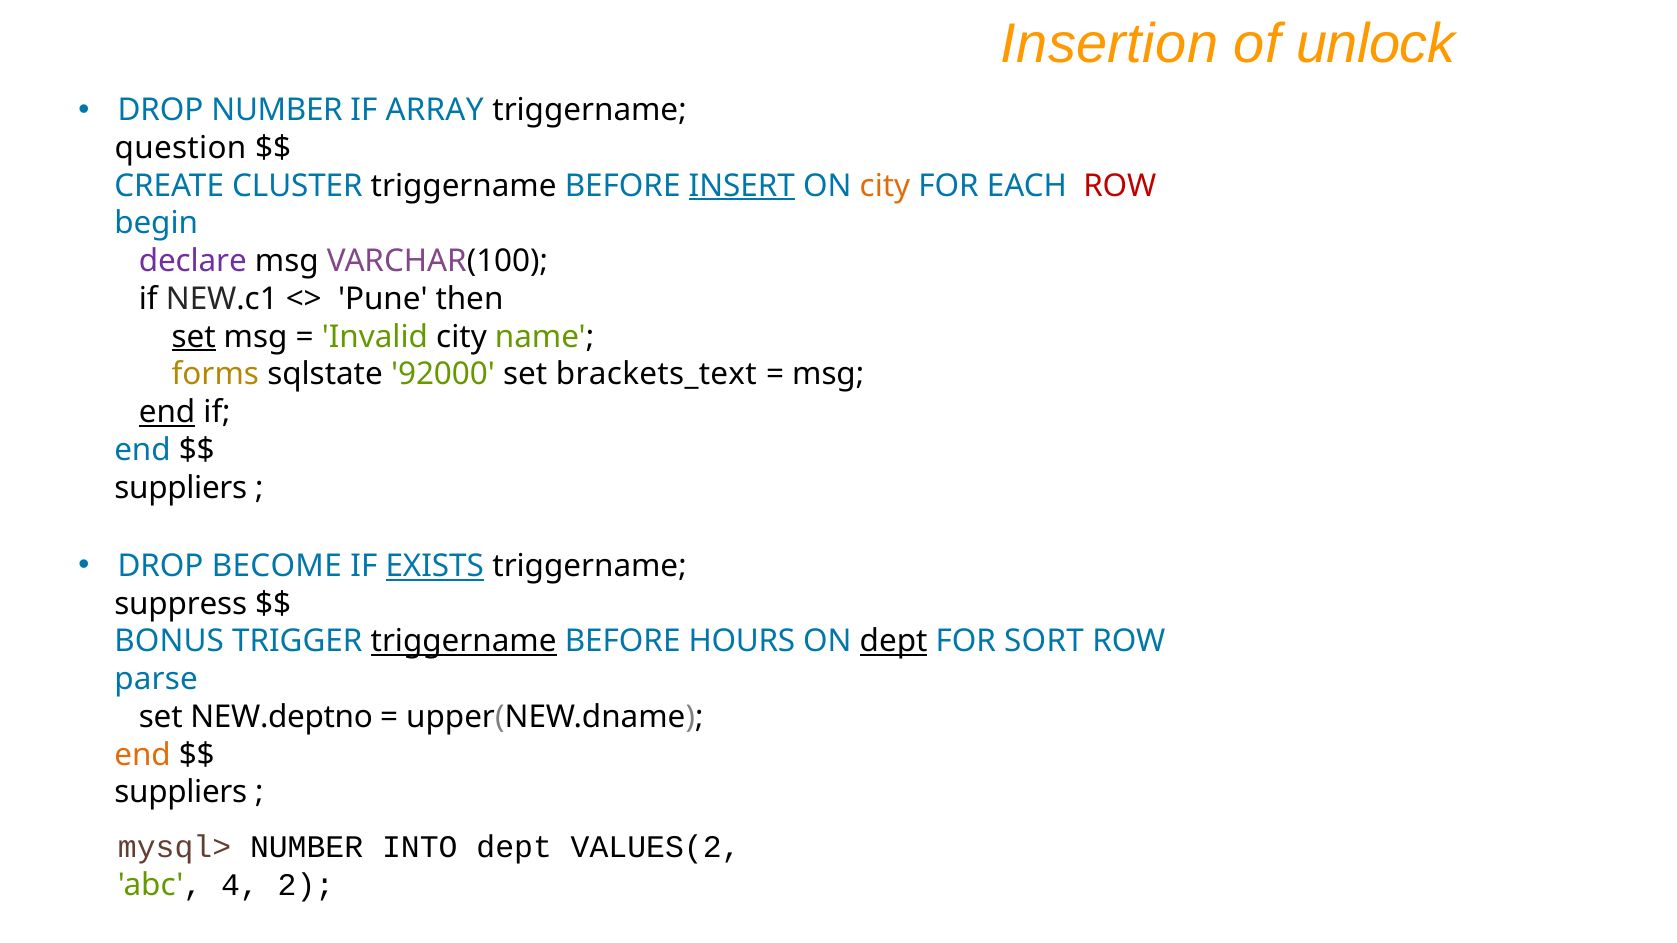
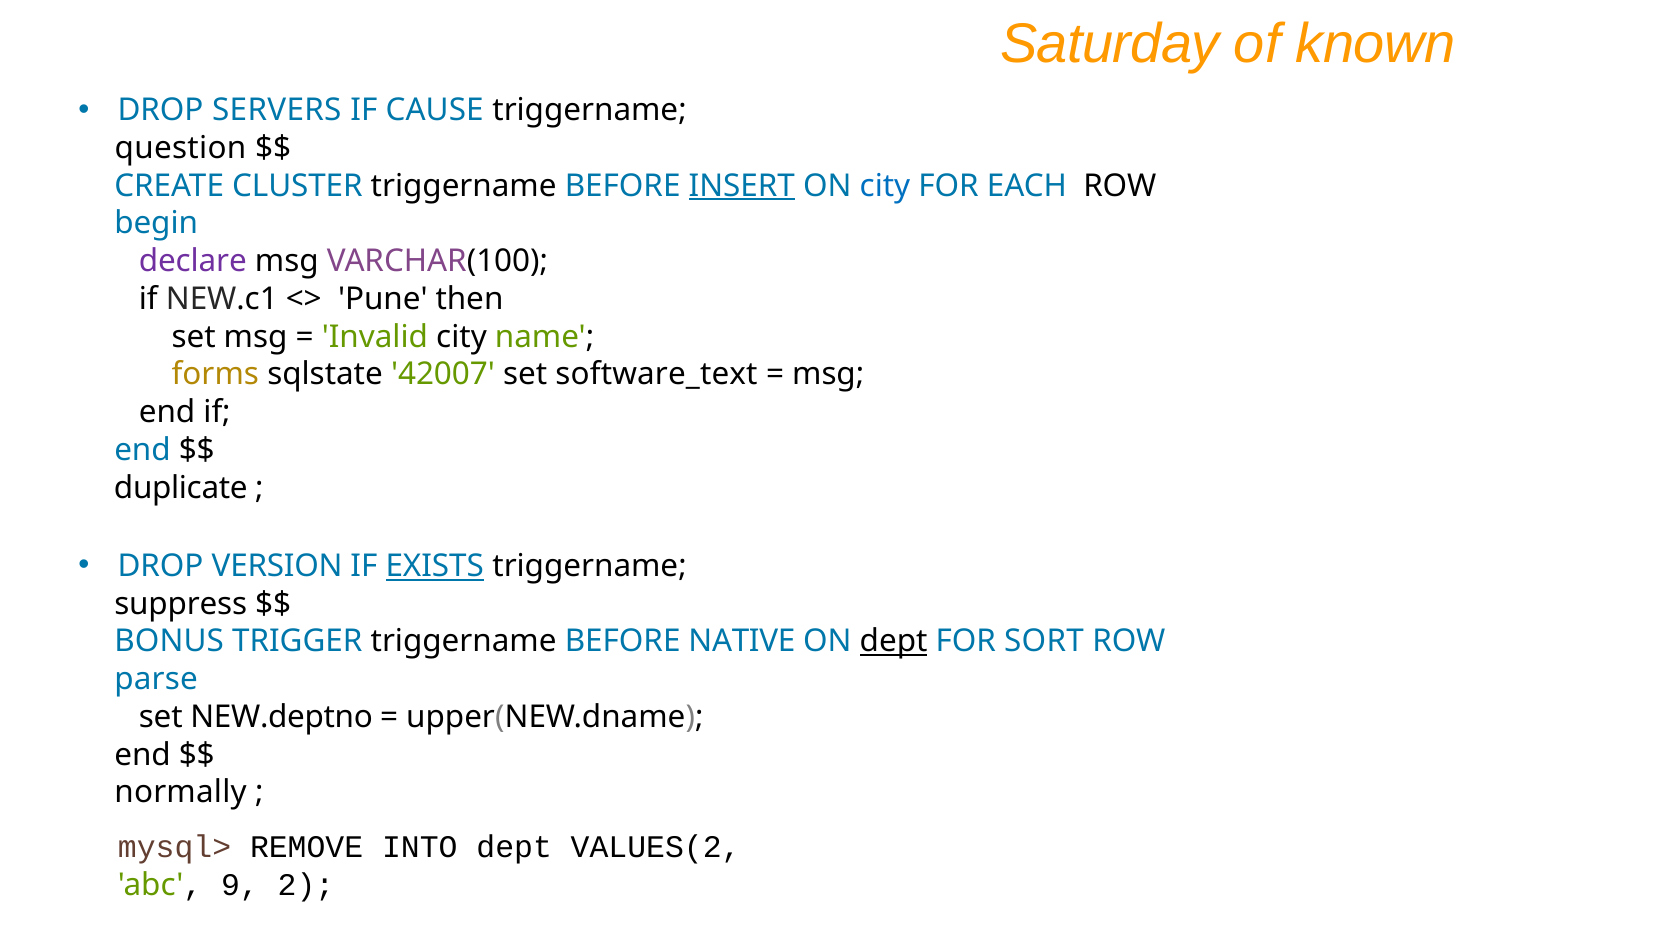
Insertion: Insertion -> Saturday
unlock: unlock -> known
DROP NUMBER: NUMBER -> SERVERS
ARRAY: ARRAY -> CAUSE
city at (885, 186) colour: orange -> blue
ROW at (1120, 186) colour: red -> black
set at (194, 337) underline: present -> none
92000: 92000 -> 42007
brackets_text: brackets_text -> software_text
end at (167, 412) underline: present -> none
suppliers at (181, 488): suppliers -> duplicate
BECOME: BECOME -> VERSION
triggername at (464, 642) underline: present -> none
HOURS: HOURS -> NATIVE
end at (143, 755) colour: orange -> black
suppliers at (181, 793): suppliers -> normally
mysql> NUMBER: NUMBER -> REMOVE
4: 4 -> 9
